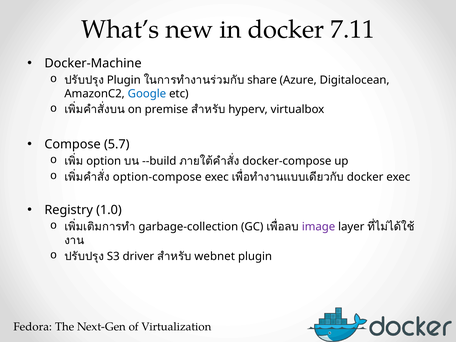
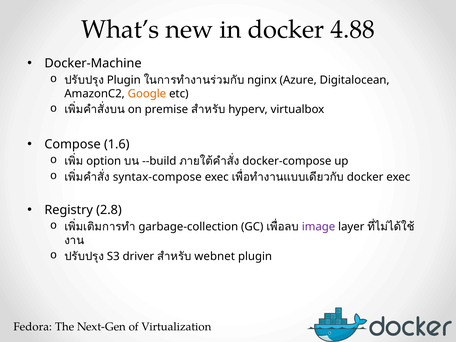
7.11: 7.11 -> 4.88
share: share -> nginx
Google colour: blue -> orange
5.7: 5.7 -> 1.6
option-compose: option-compose -> syntax-compose
1.0: 1.0 -> 2.8
